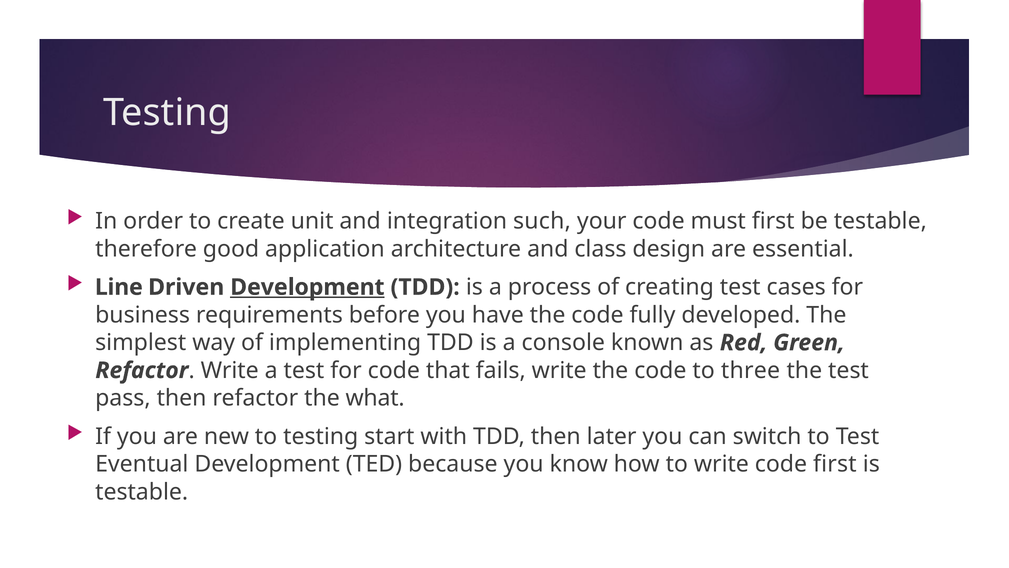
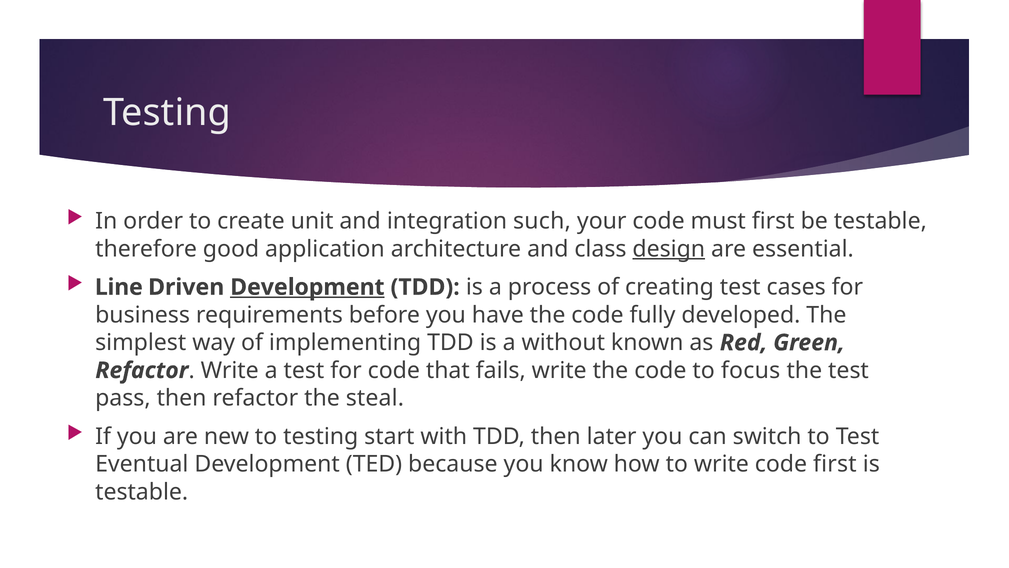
design underline: none -> present
console: console -> without
three: three -> focus
what: what -> steal
